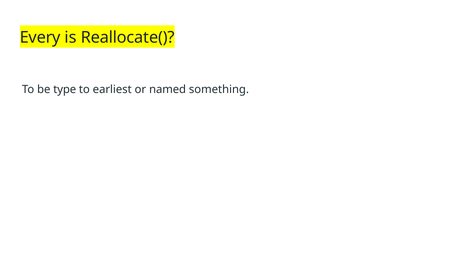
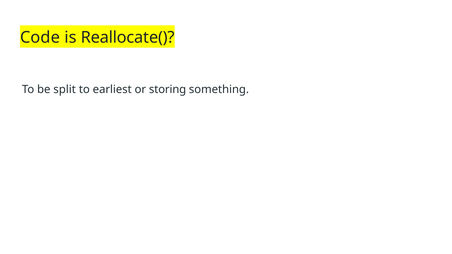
Every: Every -> Code
type: type -> split
named: named -> storing
